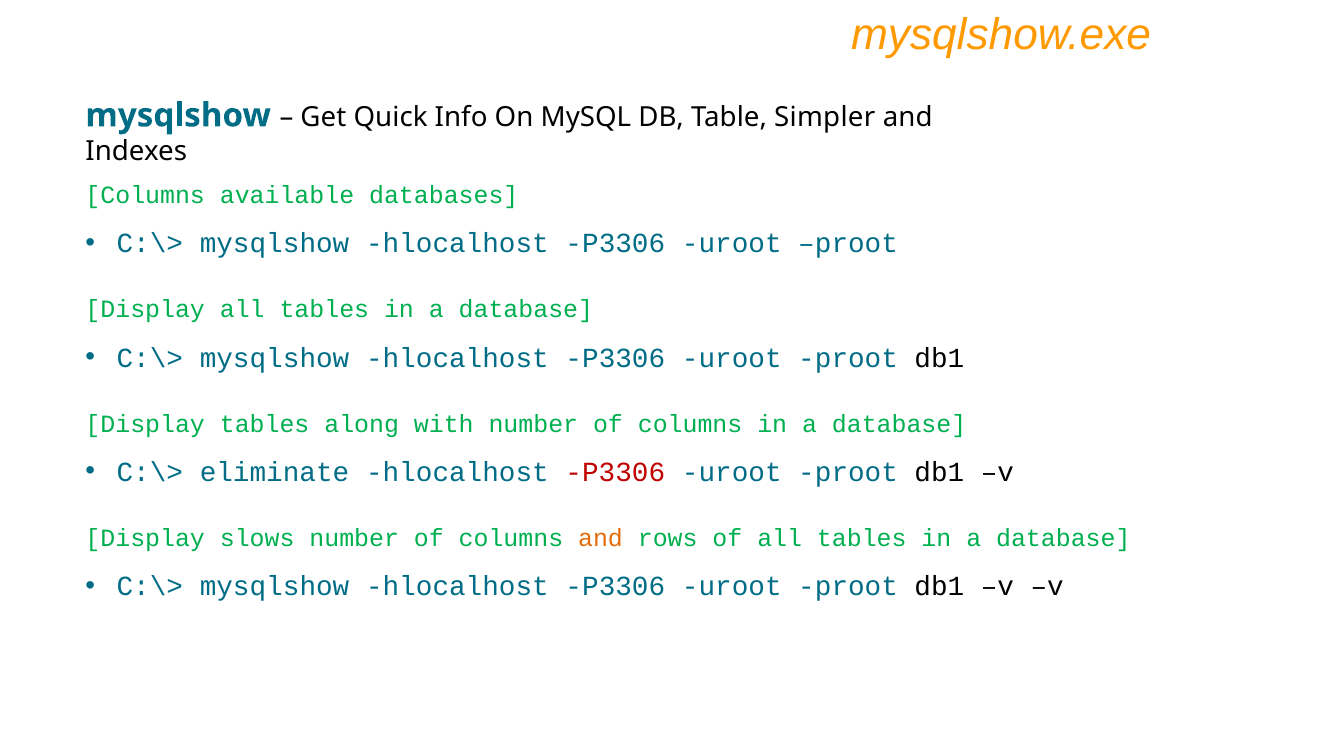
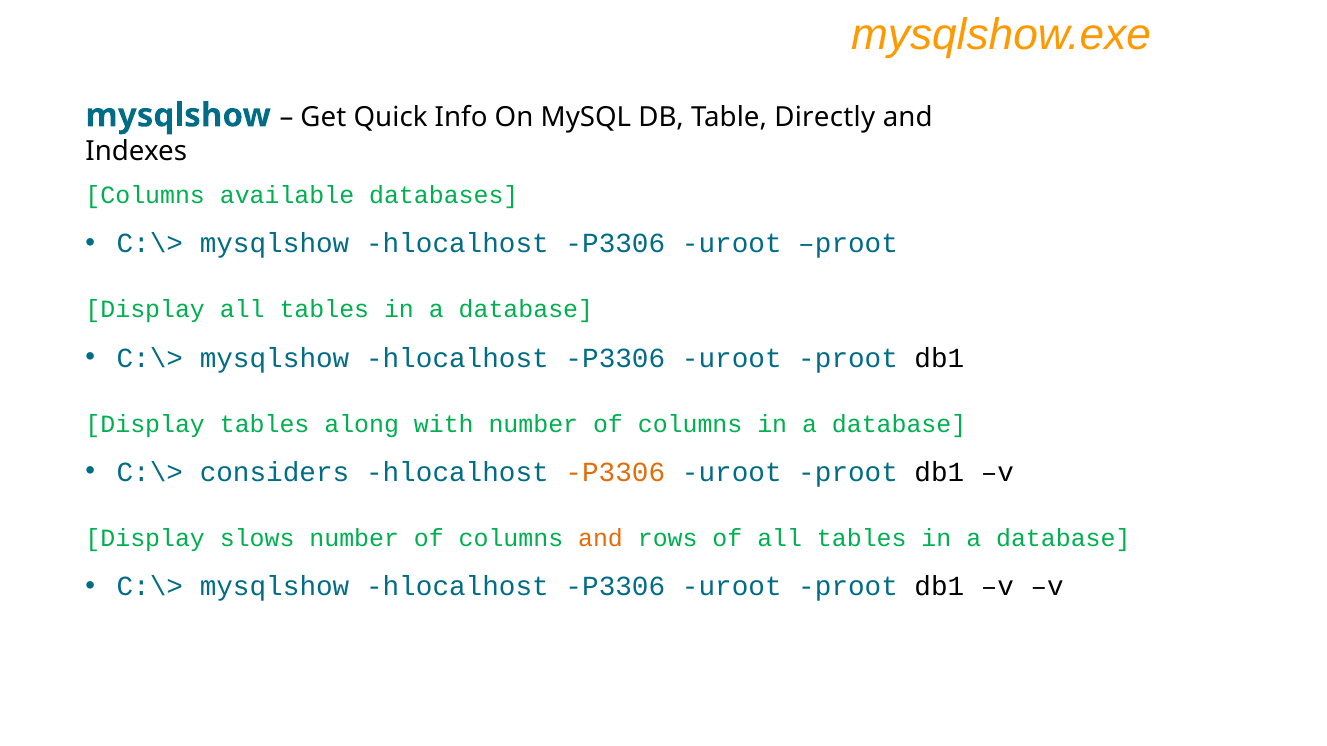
Simpler: Simpler -> Directly
eliminate: eliminate -> considers
P3306 at (615, 473) colour: red -> orange
